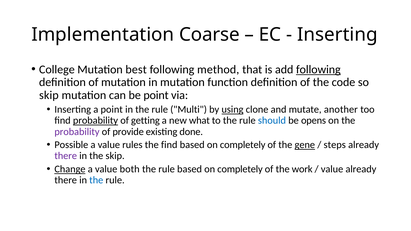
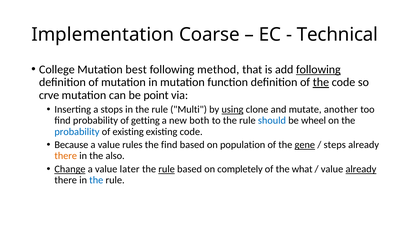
Inserting at (337, 35): Inserting -> Technical
the at (321, 82) underline: none -> present
skip at (49, 95): skip -> crve
a point: point -> stops
probability at (96, 121) underline: present -> none
what: what -> both
opens: opens -> wheel
probability at (77, 132) colour: purple -> blue
of provide: provide -> existing
existing done: done -> code
Possible: Possible -> Because
completely at (243, 145): completely -> population
there at (66, 156) colour: purple -> orange
the skip: skip -> also
both: both -> later
rule at (167, 169) underline: none -> present
work: work -> what
already at (361, 169) underline: none -> present
